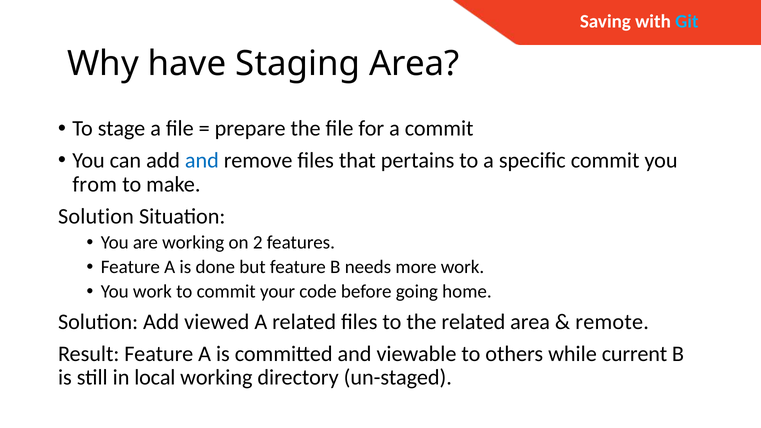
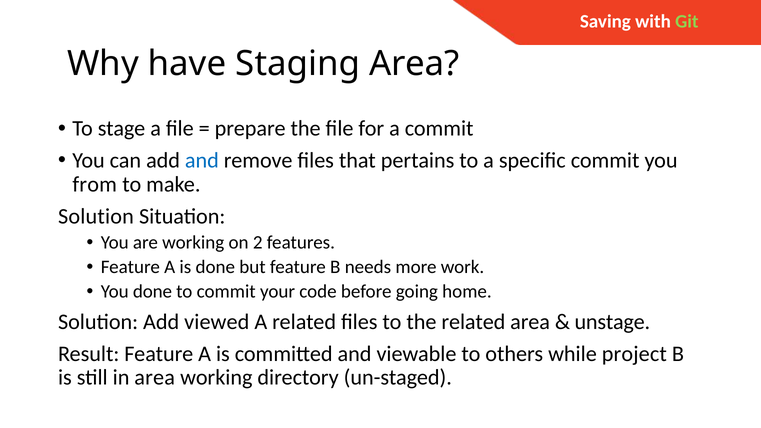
Git colour: light blue -> light green
You work: work -> done
remote: remote -> unstage
current: current -> project
in local: local -> area
